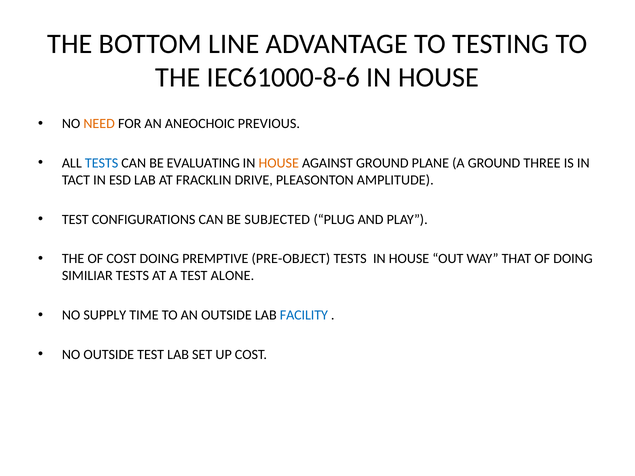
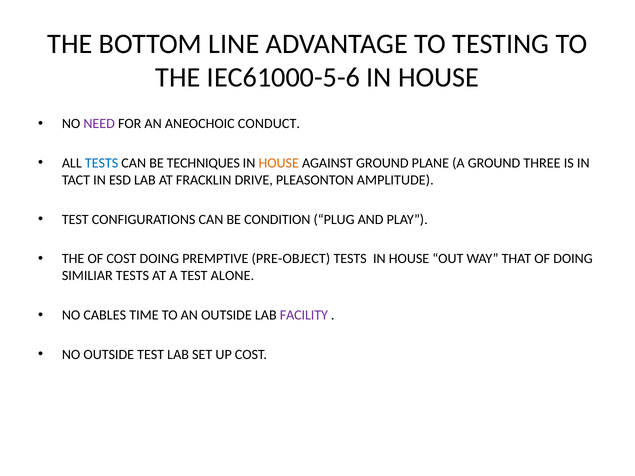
IEC61000-8-6: IEC61000-8-6 -> IEC61000-5-6
NEED colour: orange -> purple
PREVIOUS: PREVIOUS -> CONDUCT
EVALUATING: EVALUATING -> TECHNIQUES
SUBJECTED: SUBJECTED -> CONDITION
SUPPLY: SUPPLY -> CABLES
FACILITY colour: blue -> purple
